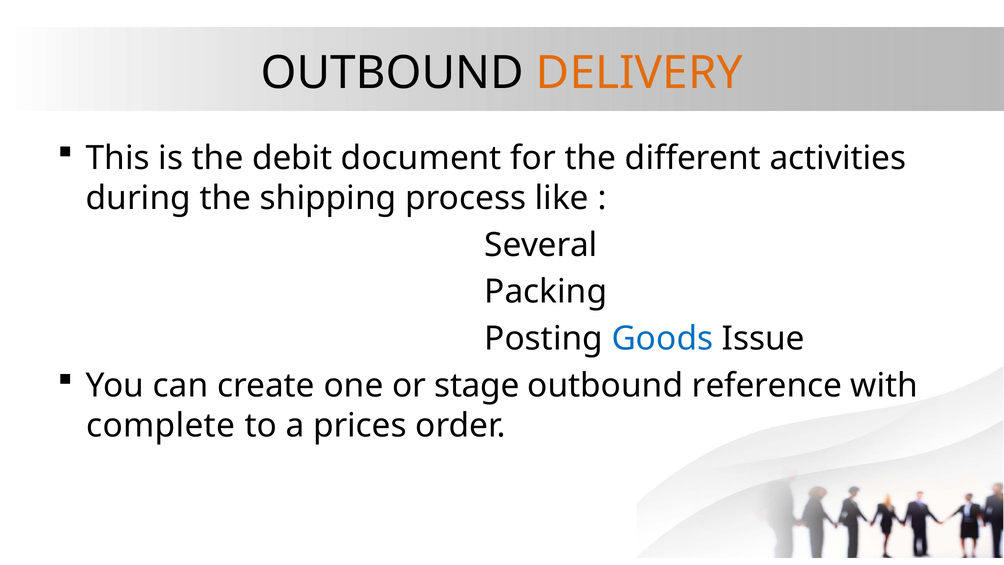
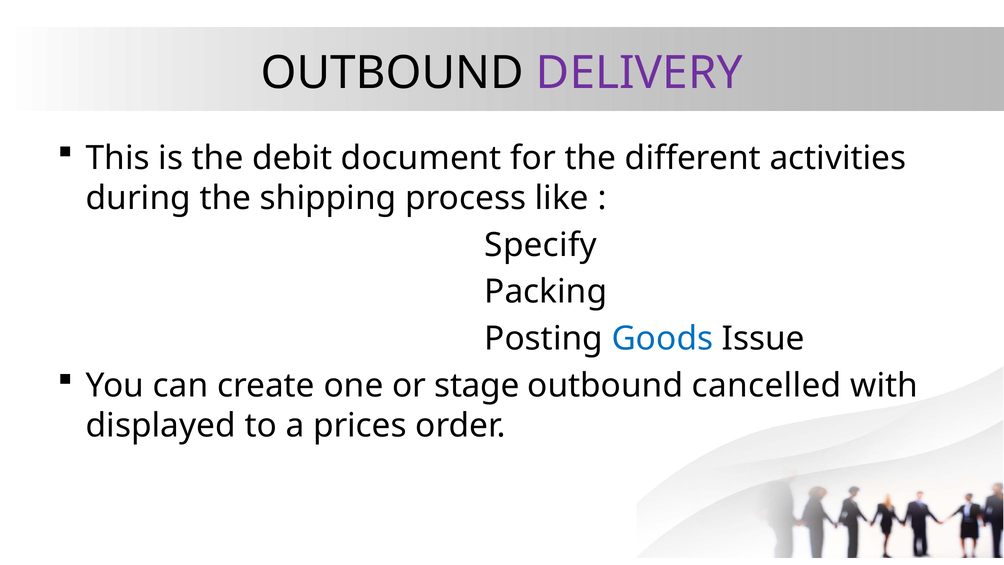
DELIVERY colour: orange -> purple
Several: Several -> Specify
reference: reference -> cancelled
complete: complete -> displayed
